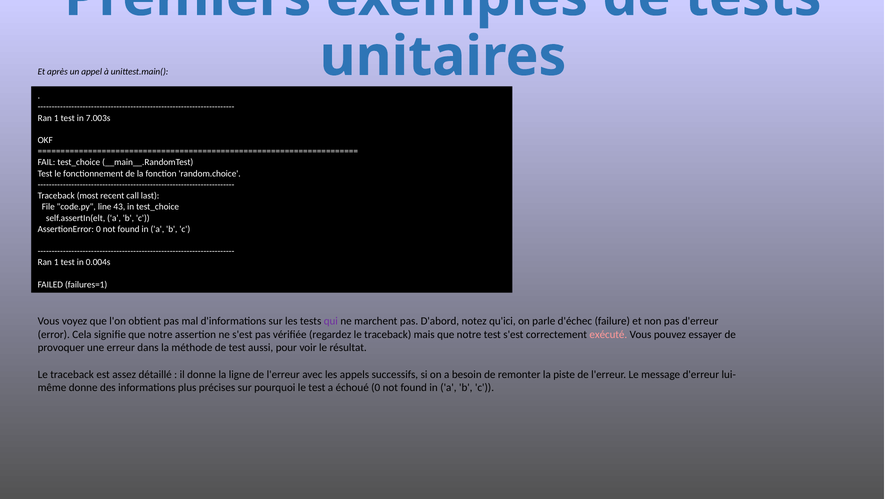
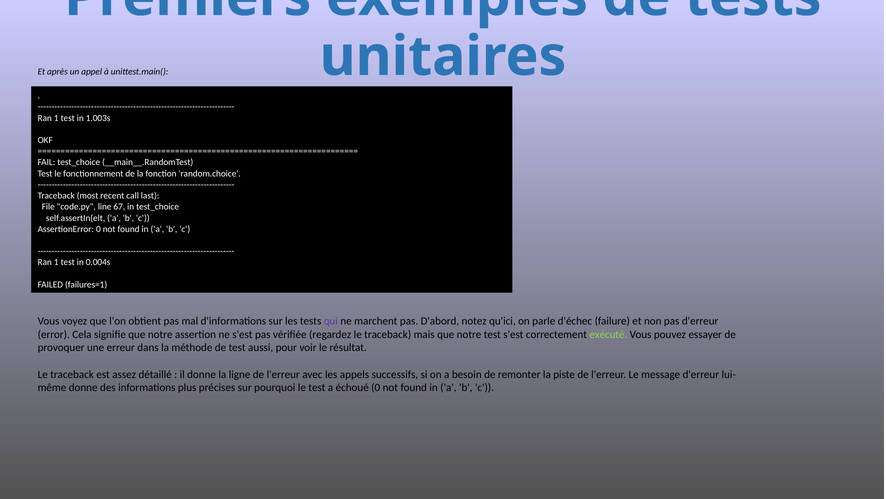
7.003s: 7.003s -> 1.003s
43: 43 -> 67
exécuté colour: pink -> light green
